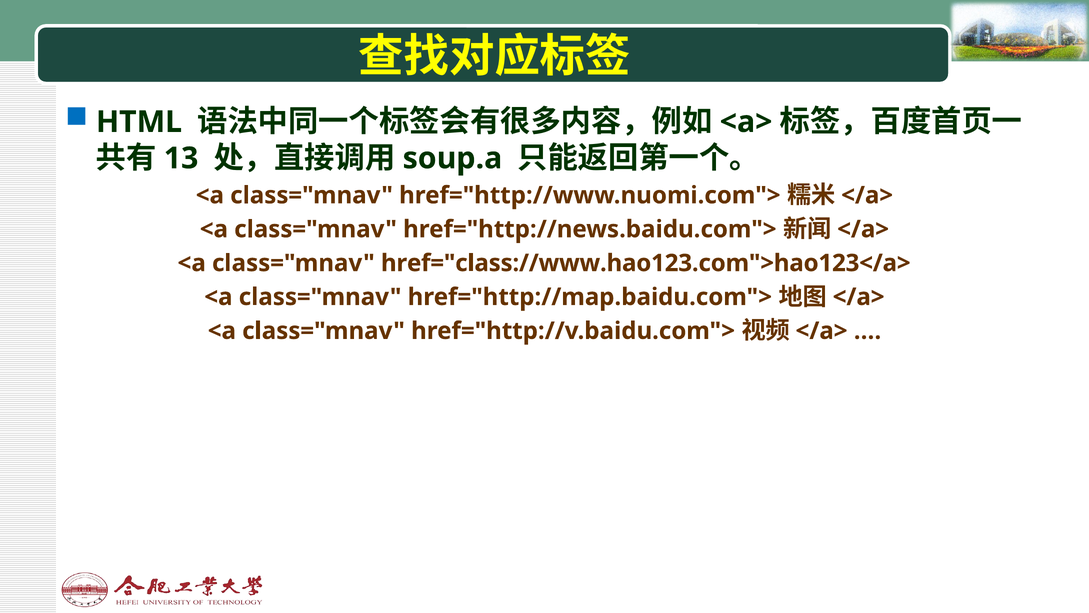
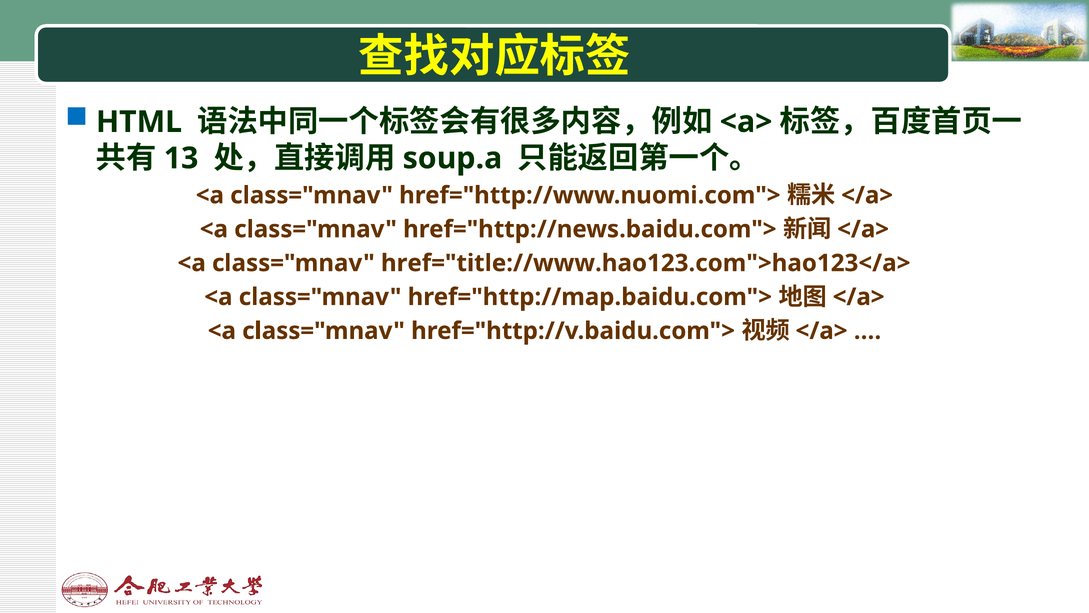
href="class://www.hao123.com">hao123</a>: href="class://www.hao123.com">hao123</a> -> href="title://www.hao123.com">hao123</a>
